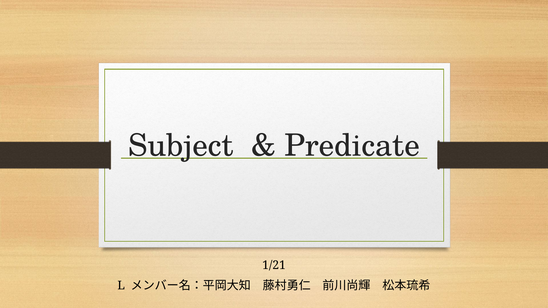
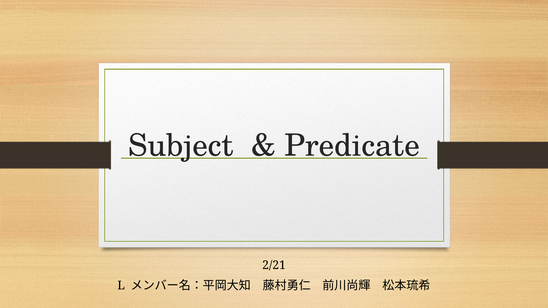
1/21: 1/21 -> 2/21
